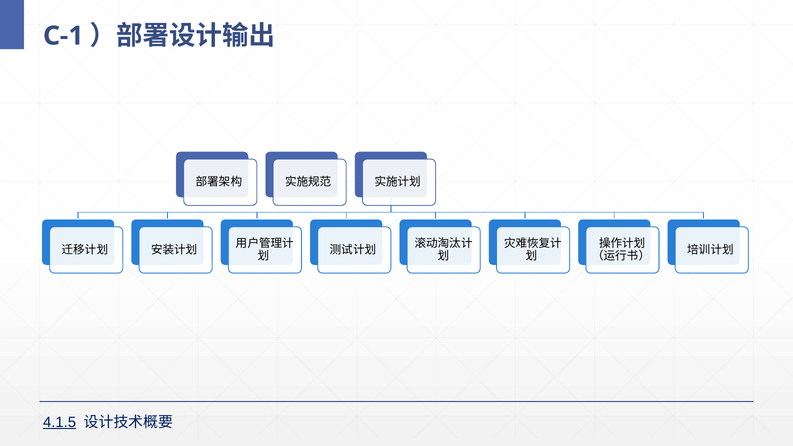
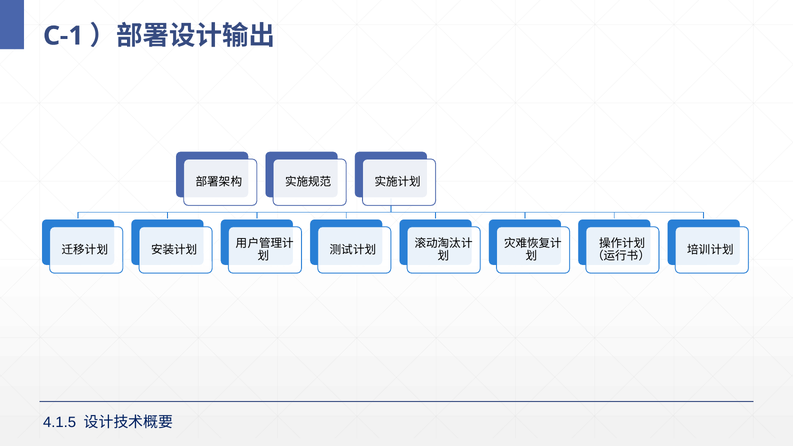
4.1.5 underline: present -> none
